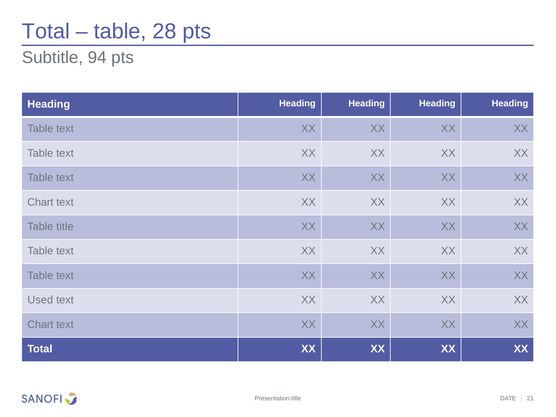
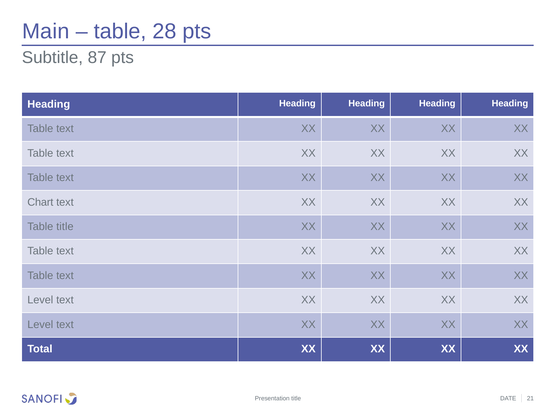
Total at (46, 31): Total -> Main
94: 94 -> 87
Used at (40, 300): Used -> Level
Chart at (40, 324): Chart -> Level
